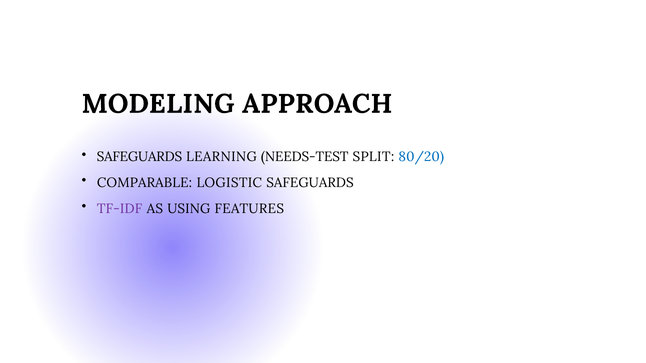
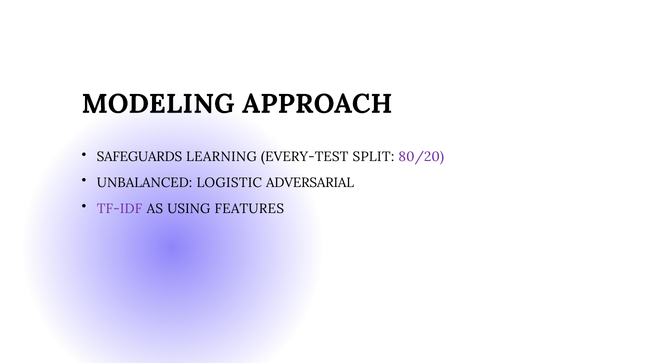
NEEDS-TEST: NEEDS-TEST -> EVERY-TEST
80/20 colour: blue -> purple
COMPARABLE: COMPARABLE -> UNBALANCED
LOGISTIC SAFEGUARDS: SAFEGUARDS -> ADVERSARIAL
